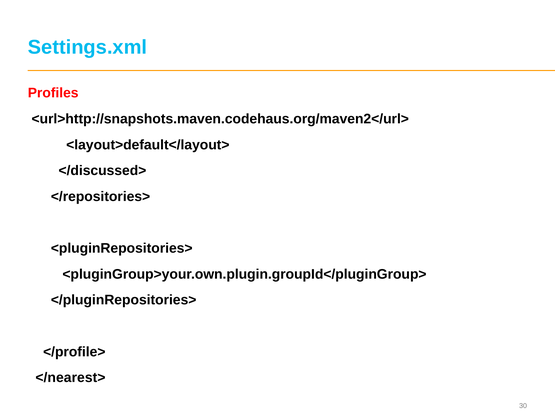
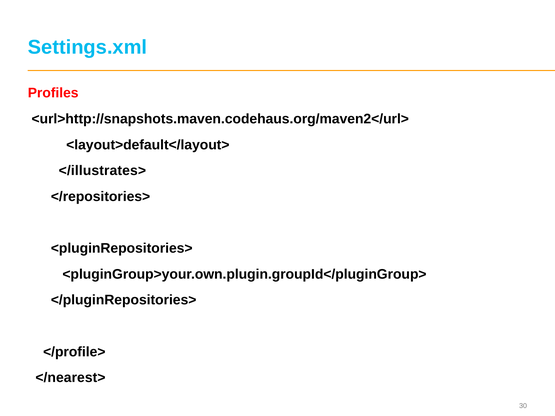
</discussed>: </discussed> -> </illustrates>
